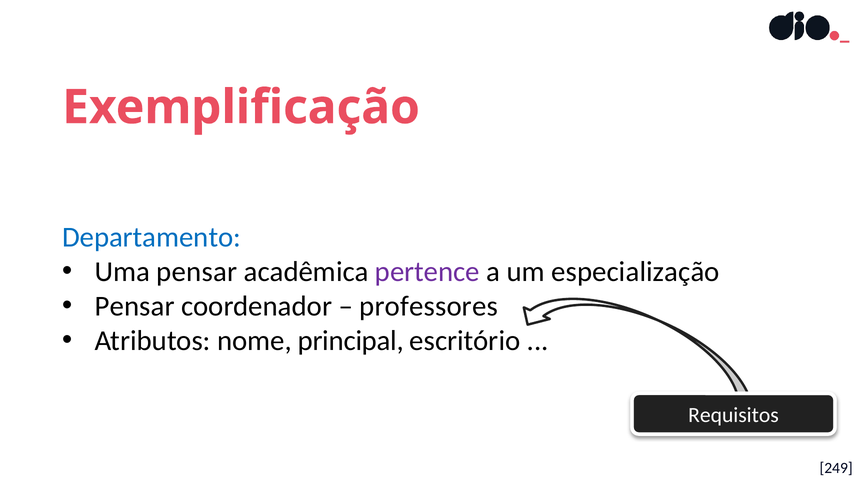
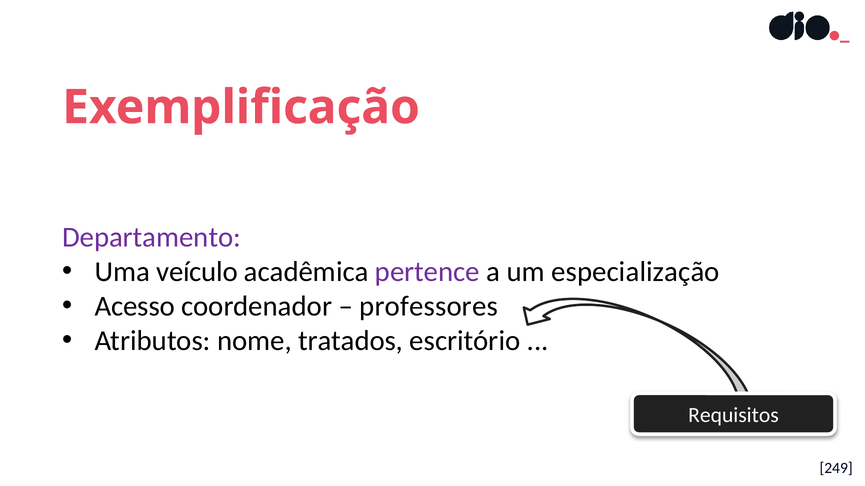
Departamento colour: blue -> purple
Uma pensar: pensar -> veículo
Pensar at (135, 307): Pensar -> Acesso
principal: principal -> tratados
